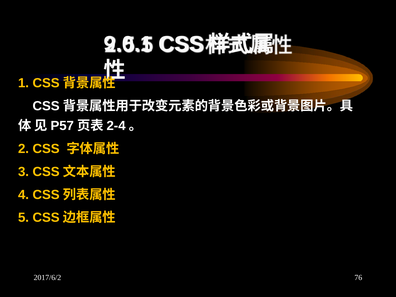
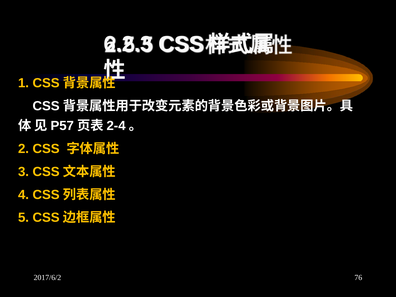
9.0.1: 9.0.1 -> 6.2.3
